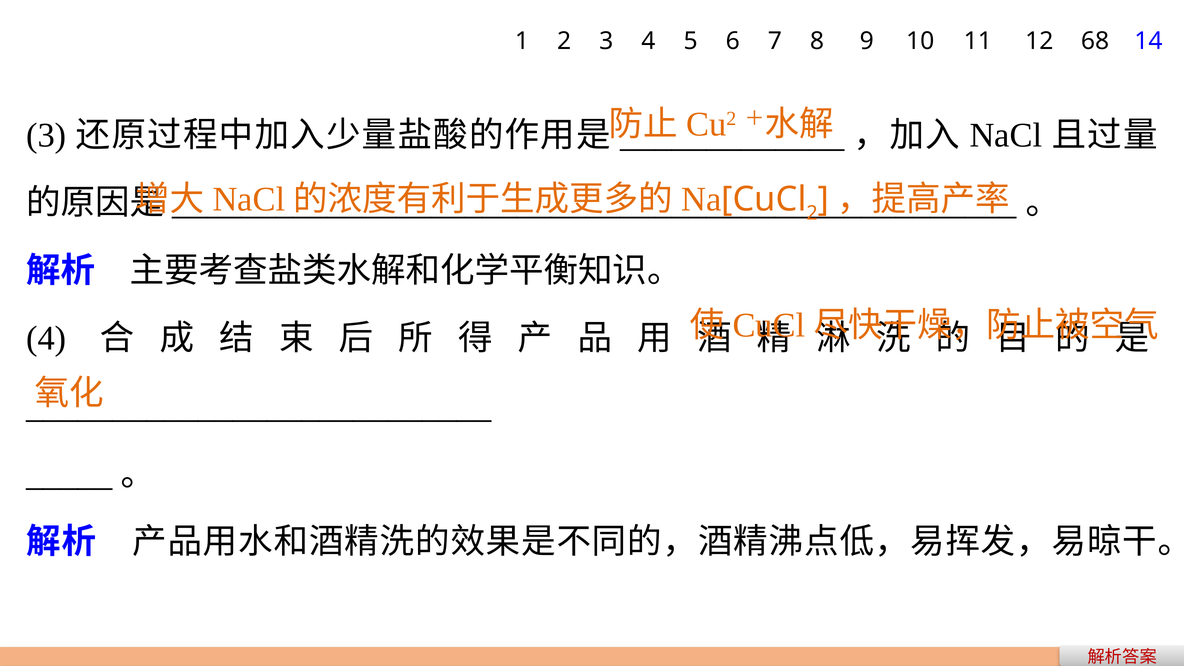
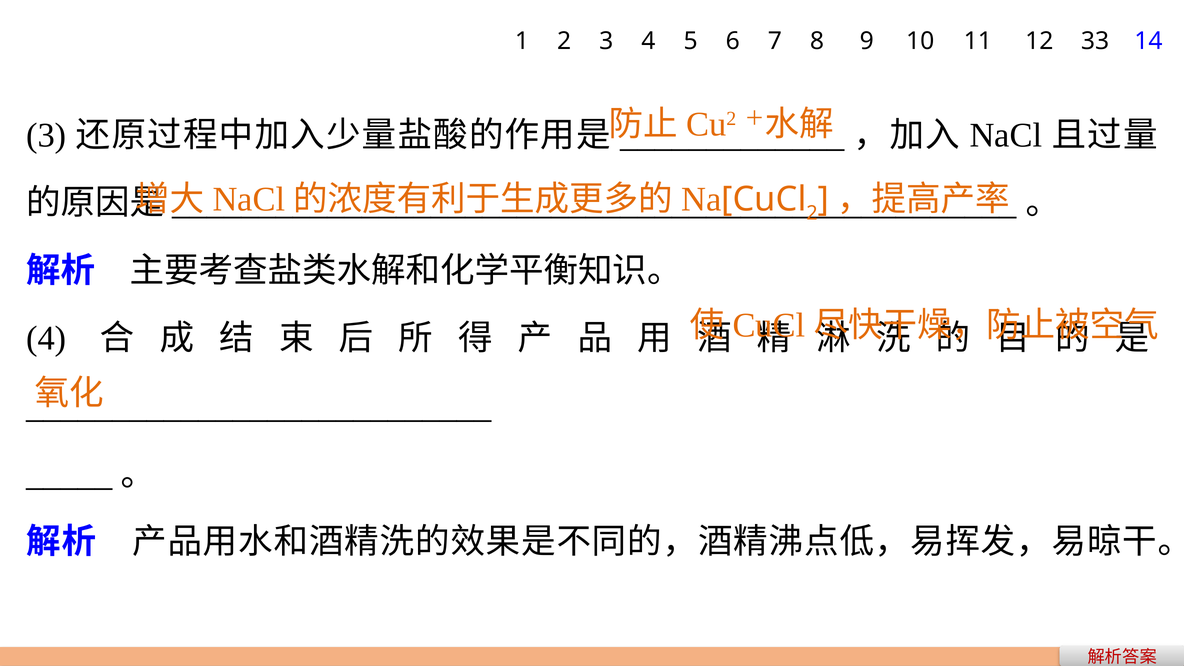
68: 68 -> 33
